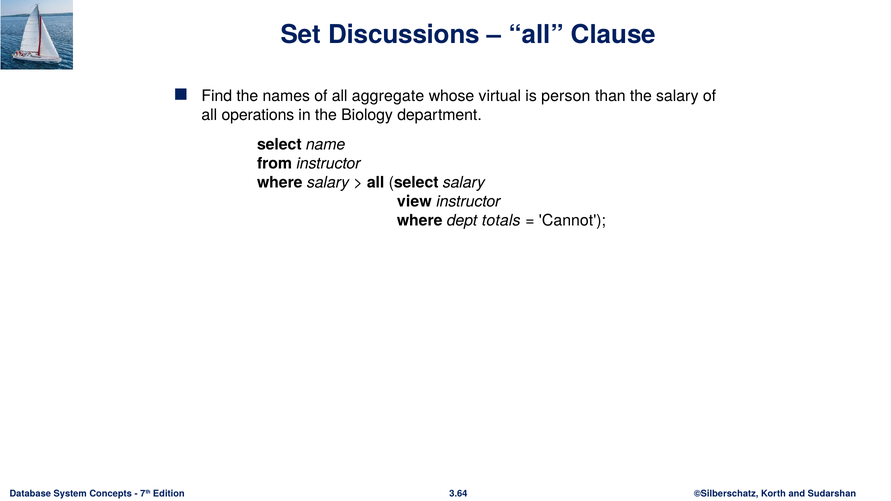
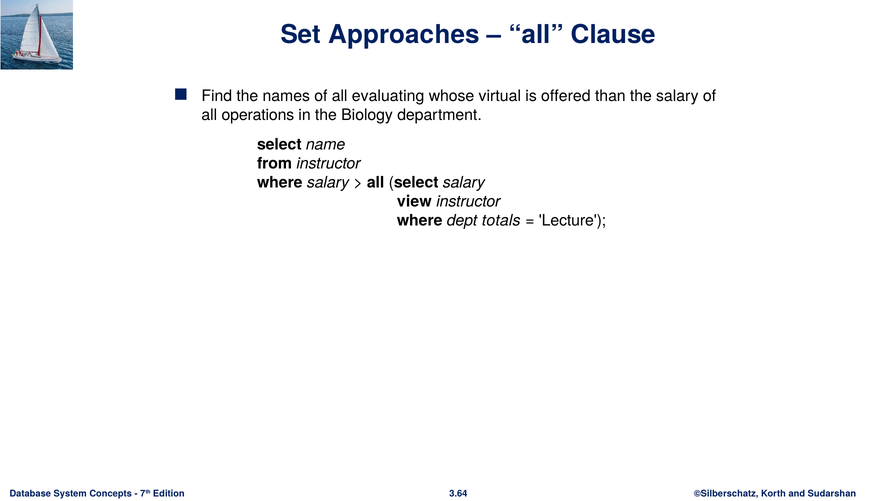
Discussions: Discussions -> Approaches
aggregate: aggregate -> evaluating
person: person -> offered
Cannot: Cannot -> Lecture
